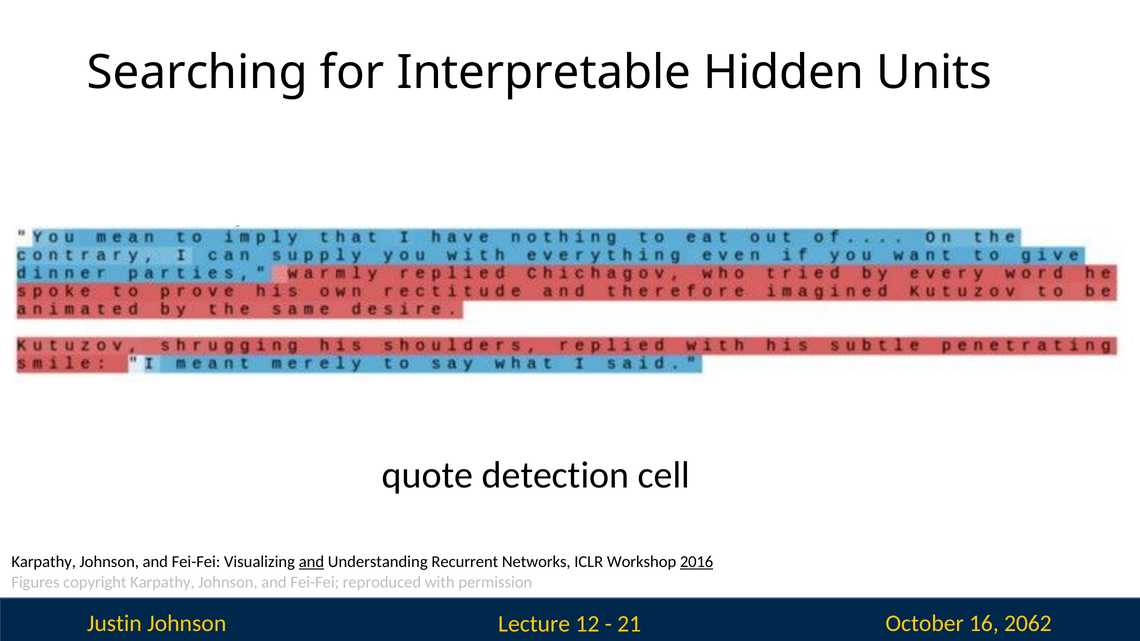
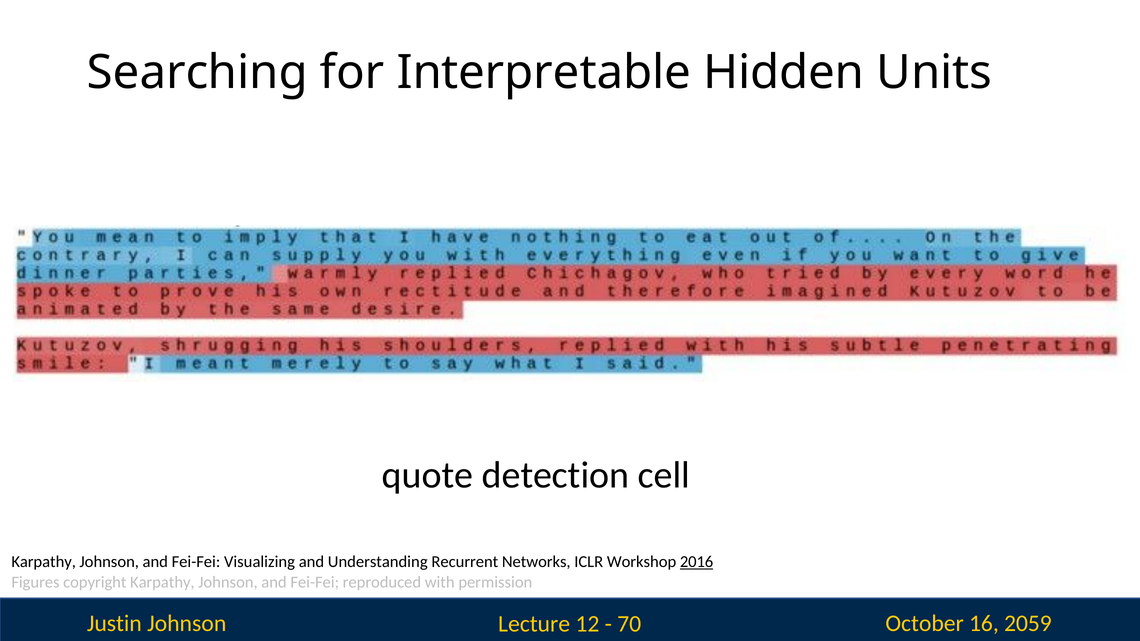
and at (311, 562) underline: present -> none
21: 21 -> 70
2062: 2062 -> 2059
